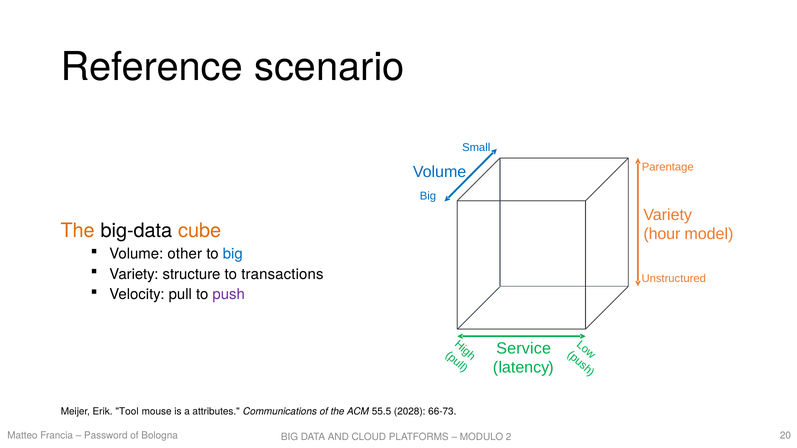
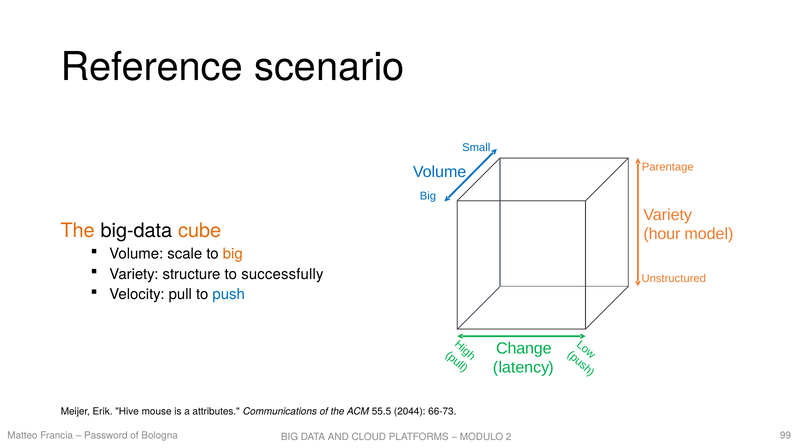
other: other -> scale
big at (233, 254) colour: blue -> orange
transactions: transactions -> successfully
push colour: purple -> blue
Service: Service -> Change
Tool: Tool -> Hive
2028: 2028 -> 2044
20: 20 -> 99
